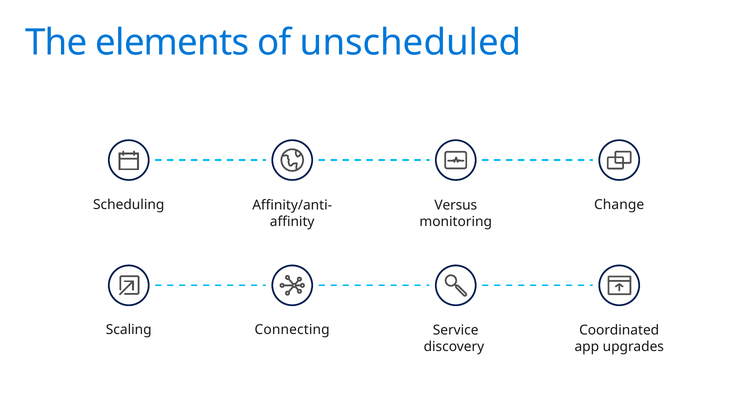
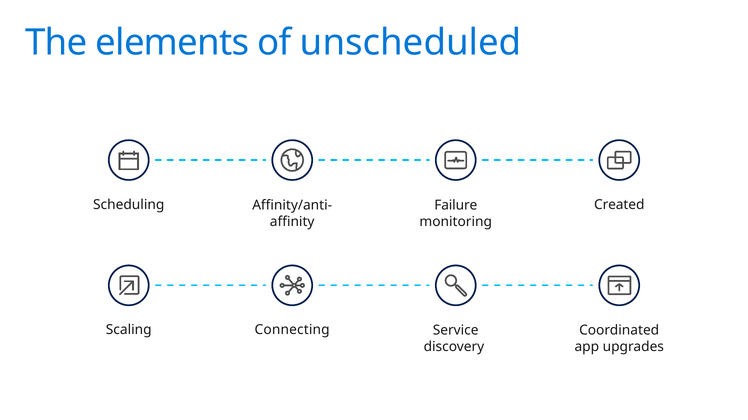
Change: Change -> Created
Versus: Versus -> Failure
